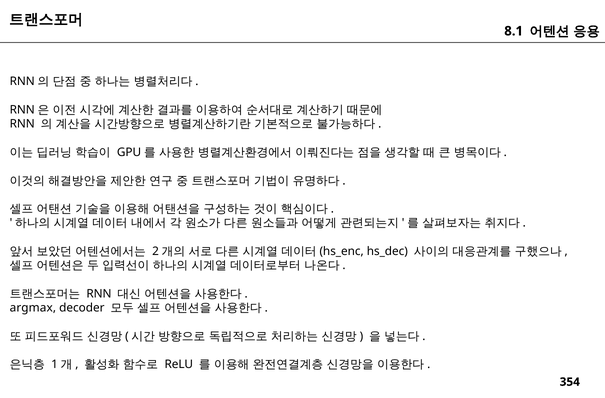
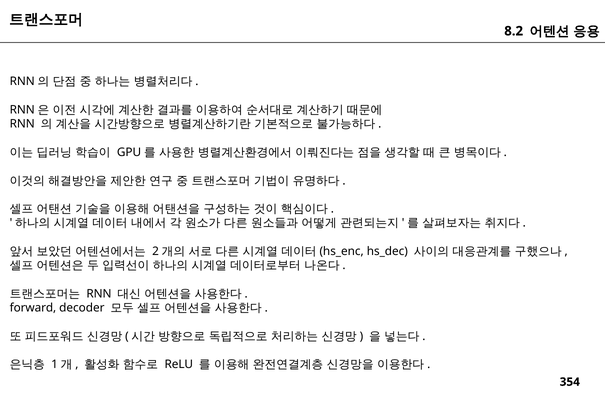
8.1: 8.1 -> 8.2
argmax: argmax -> forward
